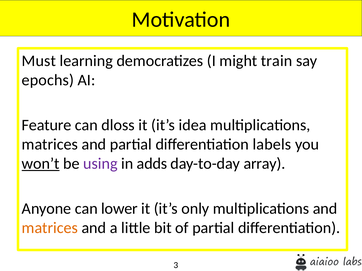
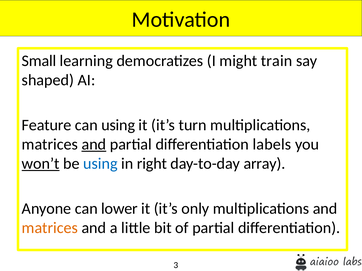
Must: Must -> Small
epochs: epochs -> shaped
can dloss: dloss -> using
idea: idea -> turn
and at (94, 145) underline: none -> present
using at (100, 164) colour: purple -> blue
adds: adds -> right
